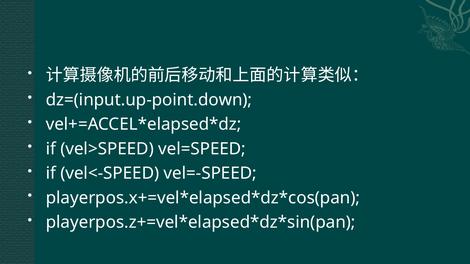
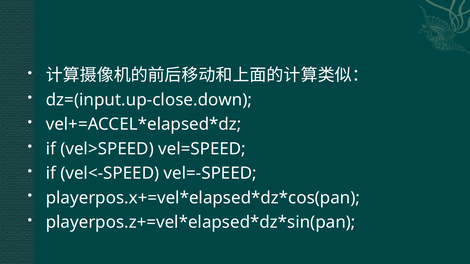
dz=(input.up-point.down: dz=(input.up-point.down -> dz=(input.up-close.down
